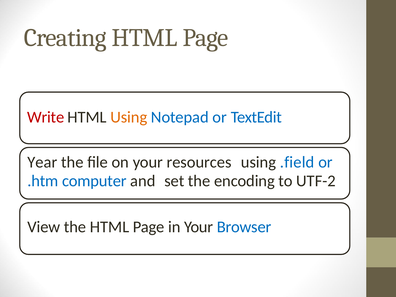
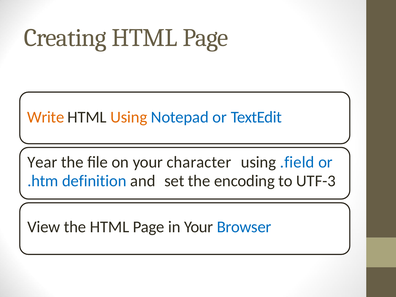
Write colour: red -> orange
resources: resources -> character
computer: computer -> definition
UTF-2: UTF-2 -> UTF-3
